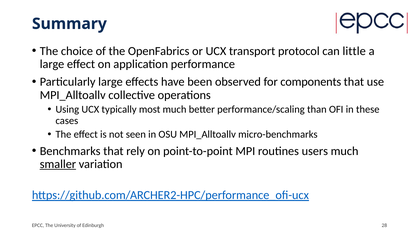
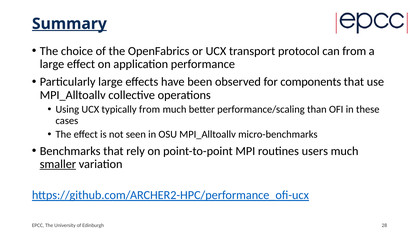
Summary underline: none -> present
can little: little -> from
typically most: most -> from
